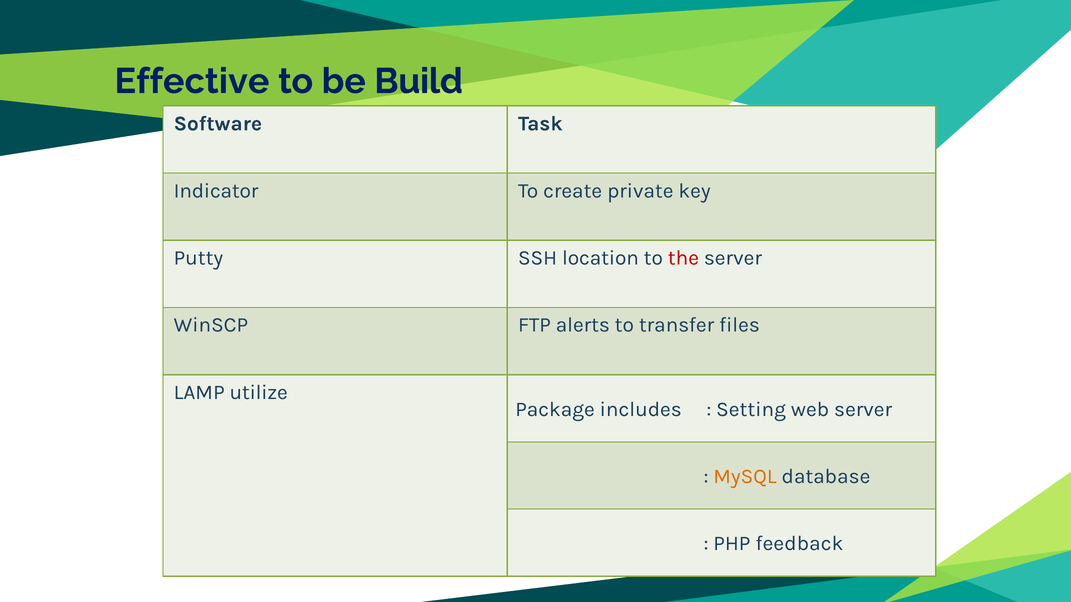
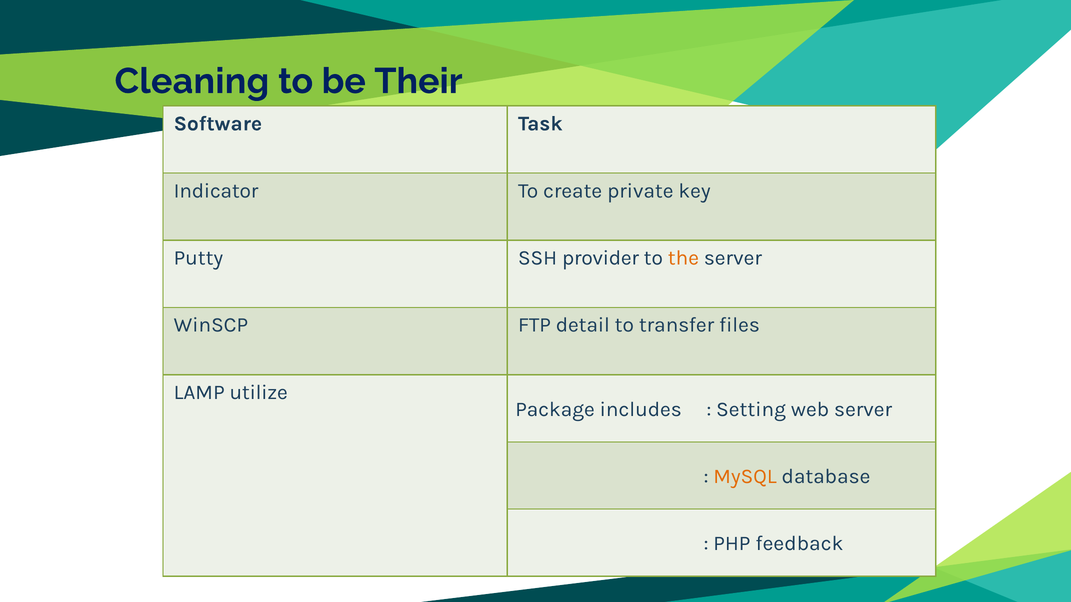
Effective: Effective -> Cleaning
Build: Build -> Their
location: location -> provider
the colour: red -> orange
alerts: alerts -> detail
